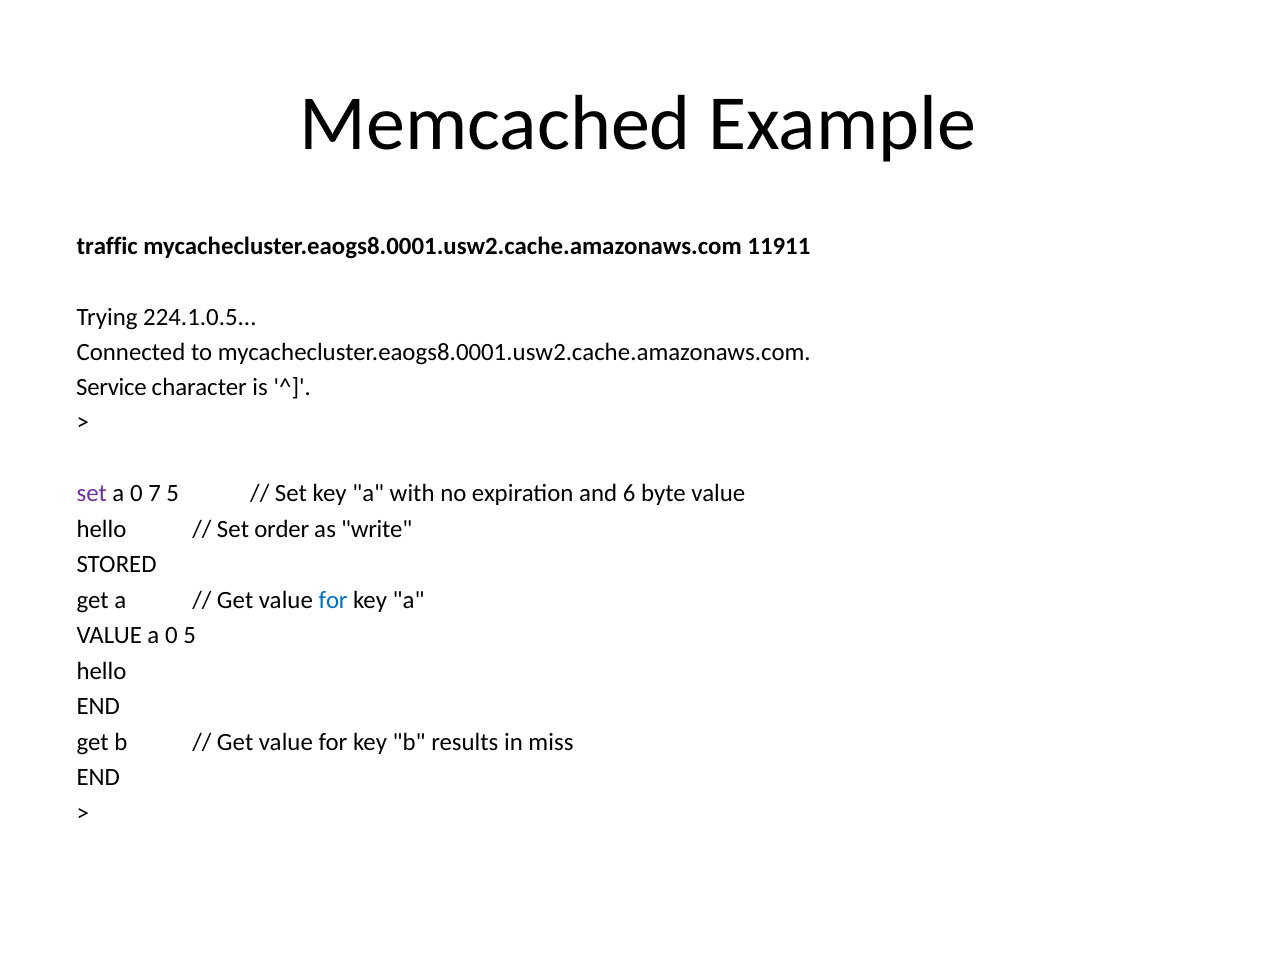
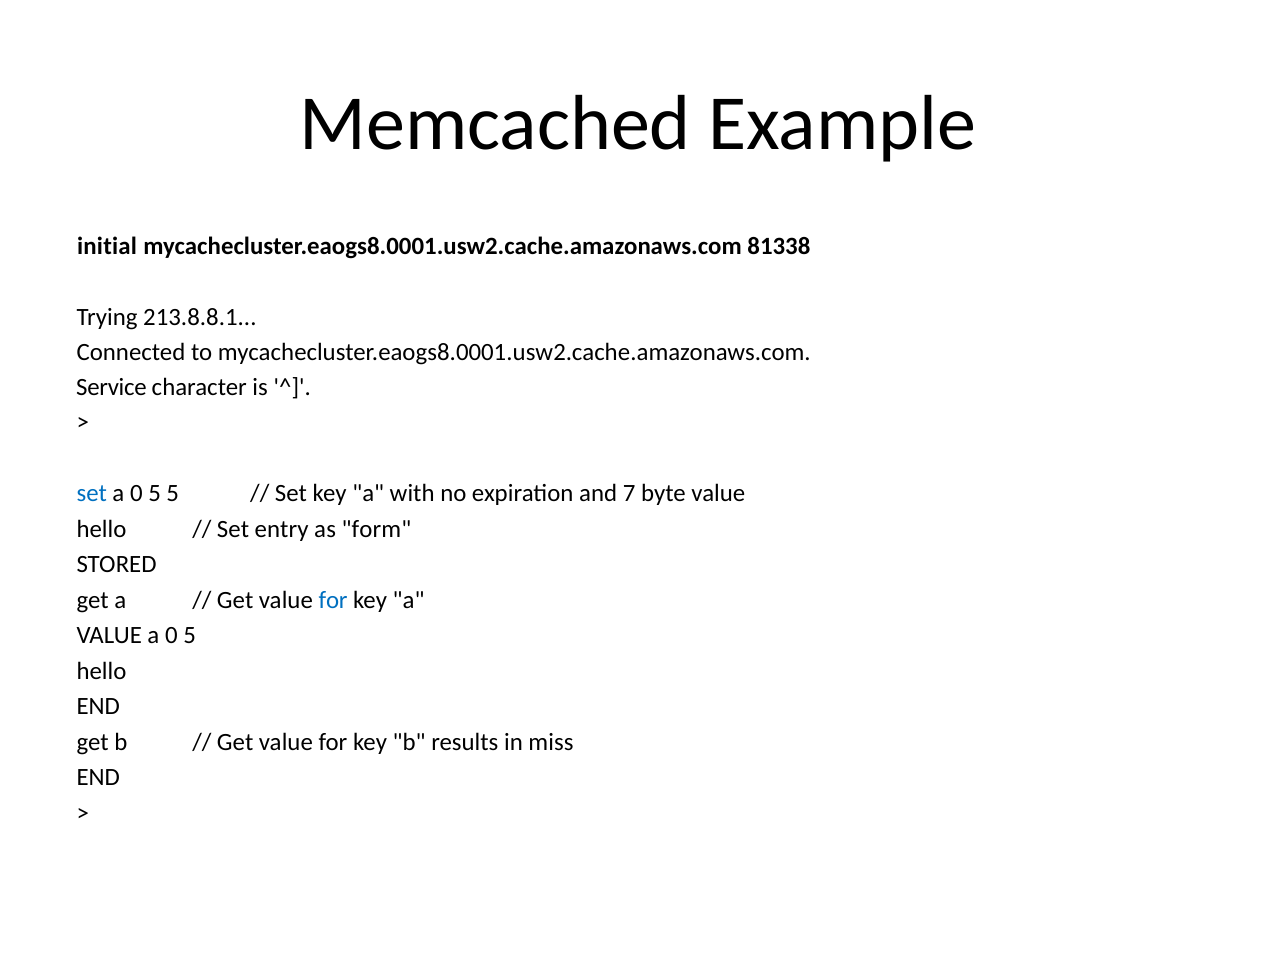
traffic: traffic -> initial
11911: 11911 -> 81338
224.1.0.5: 224.1.0.5 -> 213.8.8.1
set at (92, 494) colour: purple -> blue
7 at (155, 494): 7 -> 5
6: 6 -> 7
order: order -> entry
write: write -> form
